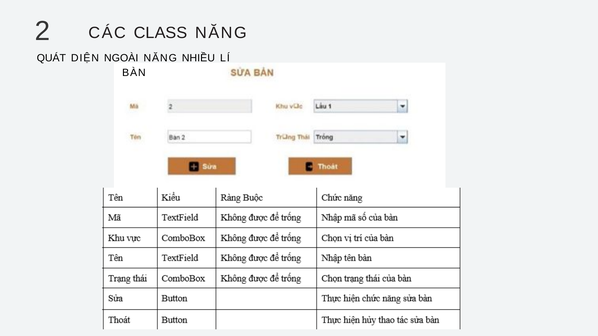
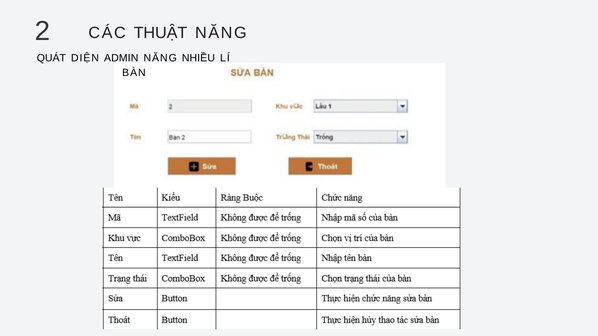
CLASS: CLASS -> THUẬT
NGOÀI: NGOÀI -> ADMIN
